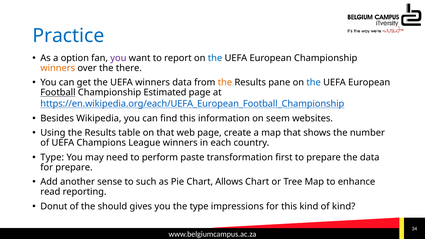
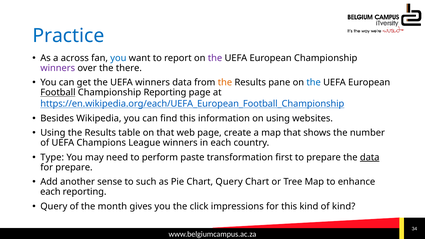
option: option -> across
you at (118, 58) colour: purple -> blue
the at (215, 58) colour: blue -> purple
winners at (58, 68) colour: orange -> purple
Championship Estimated: Estimated -> Reporting
on seem: seem -> using
data at (370, 157) underline: none -> present
Chart Allows: Allows -> Query
read at (50, 192): read -> each
Donut at (54, 206): Donut -> Query
should: should -> month
the type: type -> click
